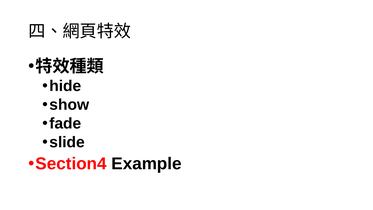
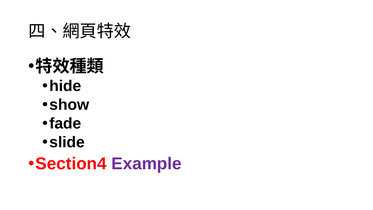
Example colour: black -> purple
